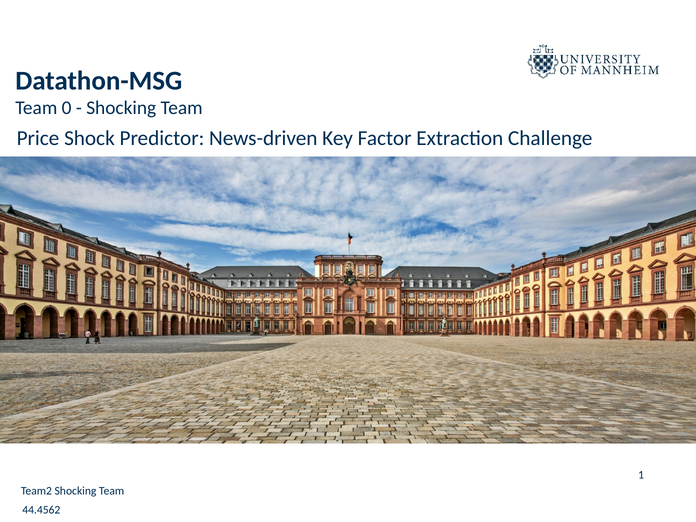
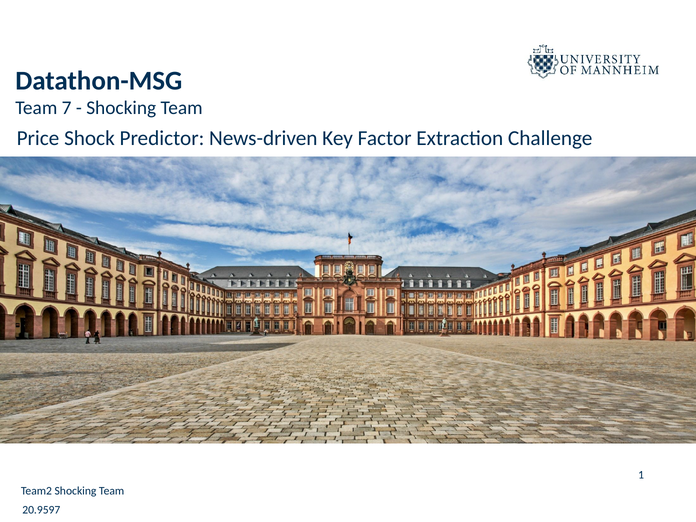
0: 0 -> 7
44.4562: 44.4562 -> 20.9597
